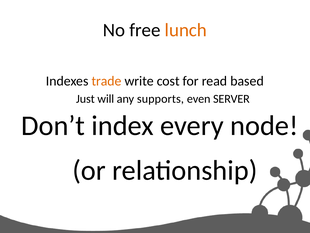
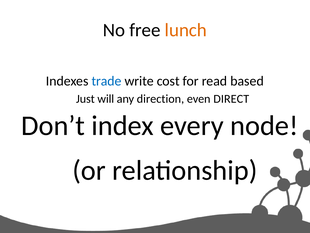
trade colour: orange -> blue
supports: supports -> direction
SERVER: SERVER -> DIRECT
